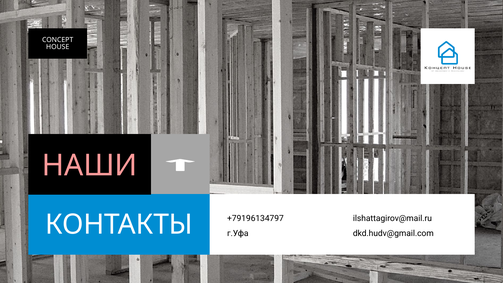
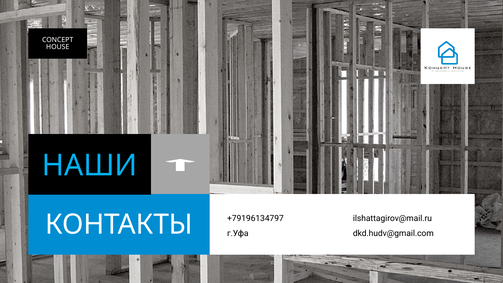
НАШИ colour: pink -> light blue
